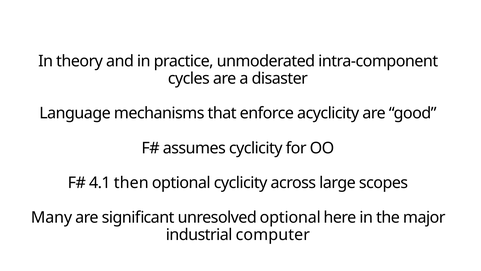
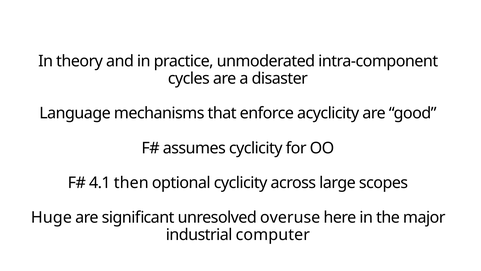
Many: Many -> Huge
unresolved optional: optional -> overuse
